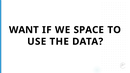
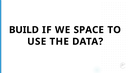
WANT: WANT -> BUILD
